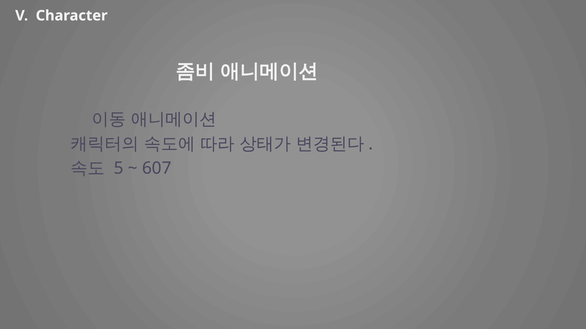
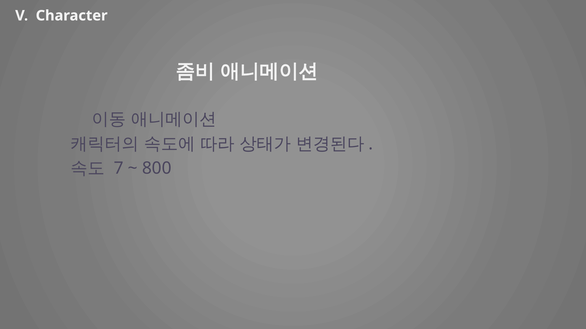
5: 5 -> 7
607: 607 -> 800
